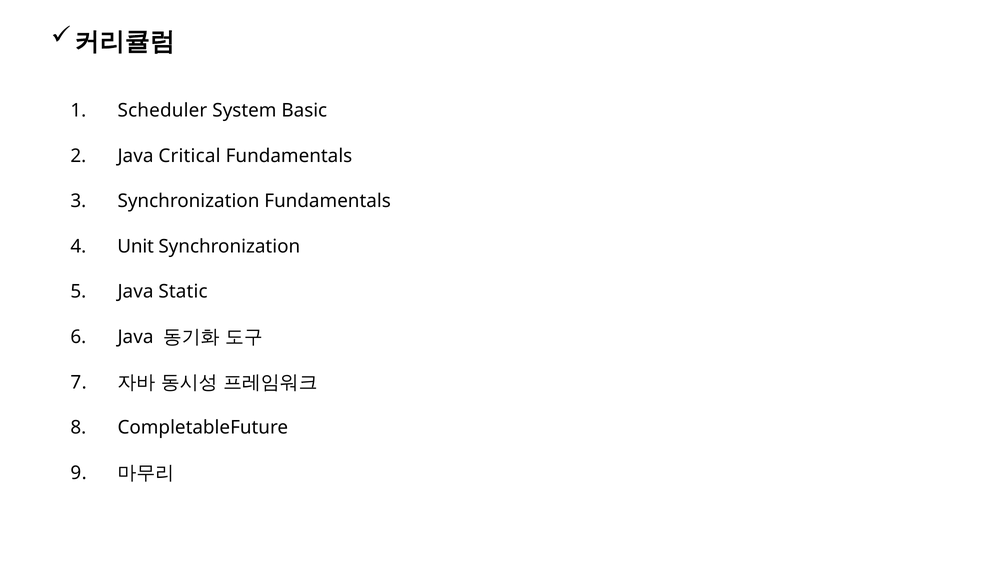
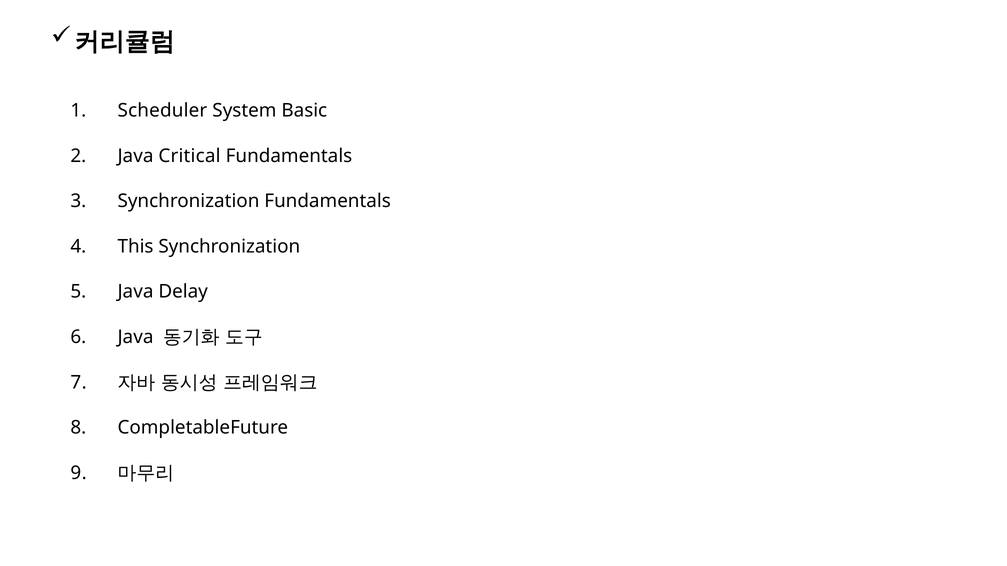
Unit: Unit -> This
Static: Static -> Delay
